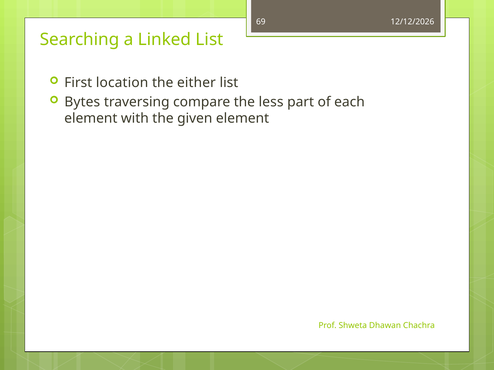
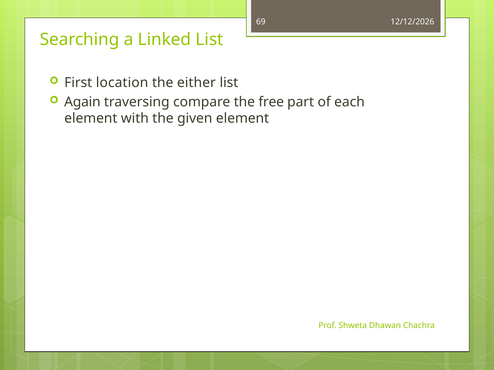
Bytes: Bytes -> Again
less: less -> free
